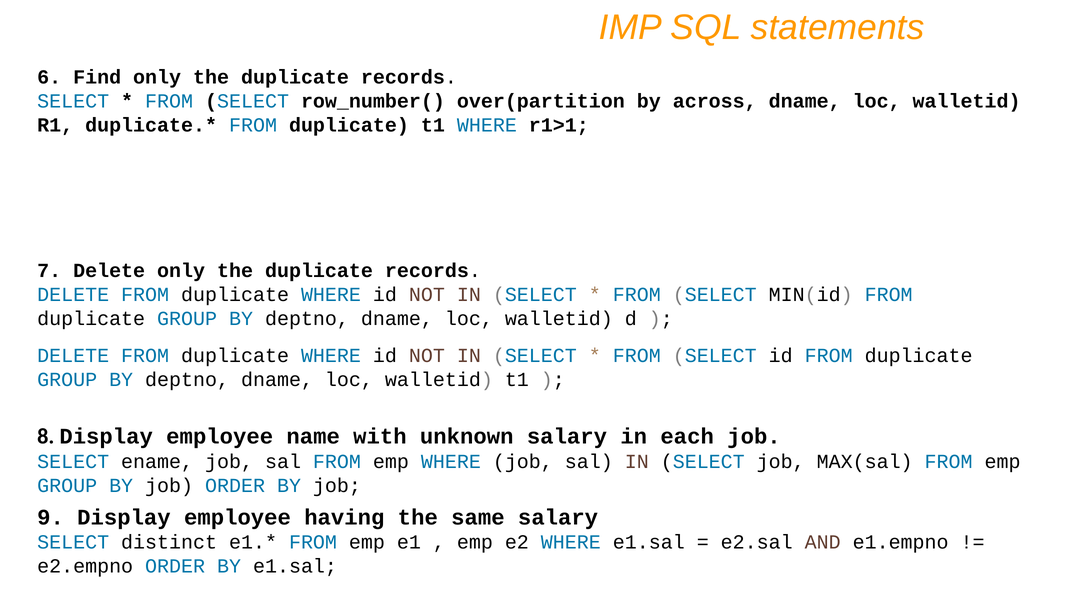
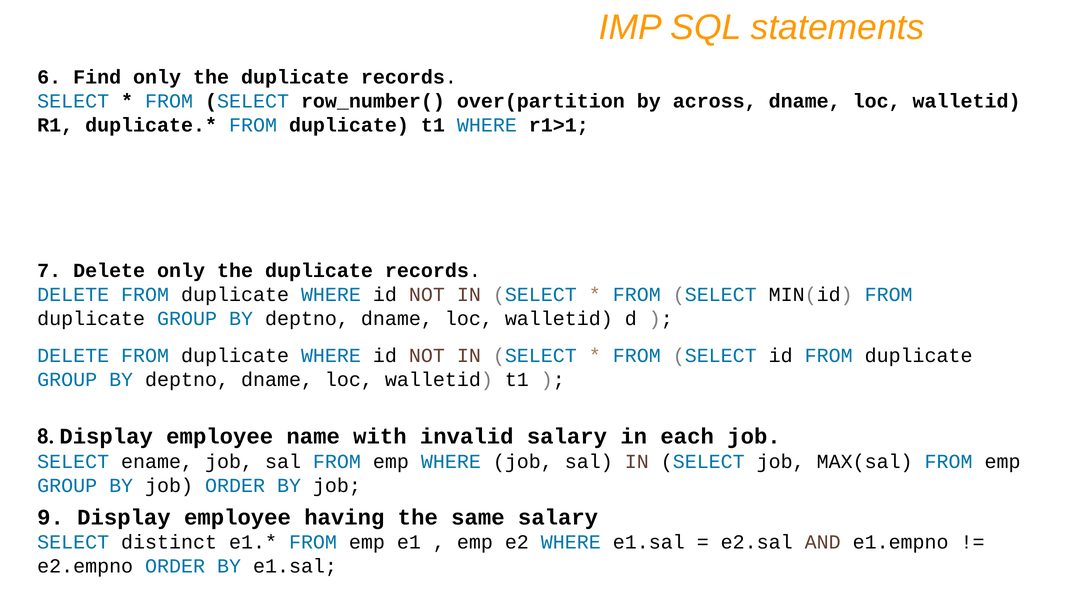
unknown: unknown -> invalid
